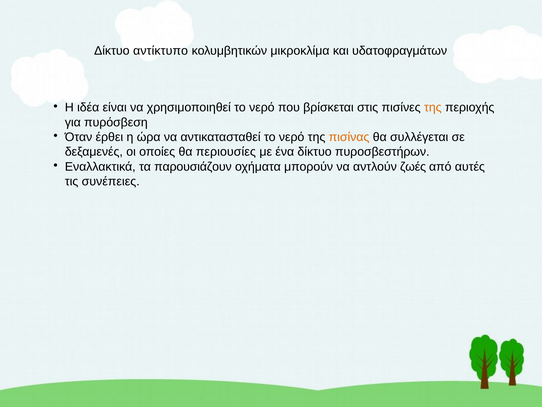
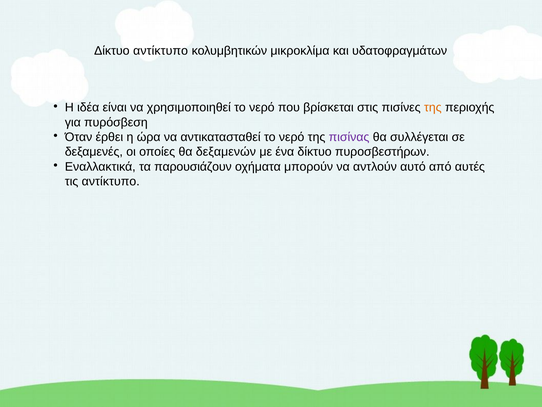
πισίνας colour: orange -> purple
περιουσίες: περιουσίες -> δεξαμενών
ζωές: ζωές -> αυτό
τις συνέπειες: συνέπειες -> αντίκτυπο
